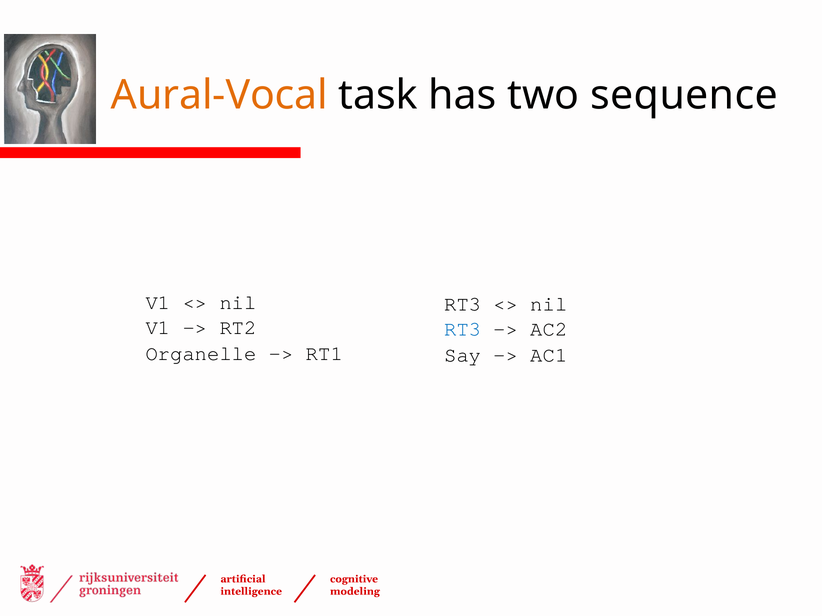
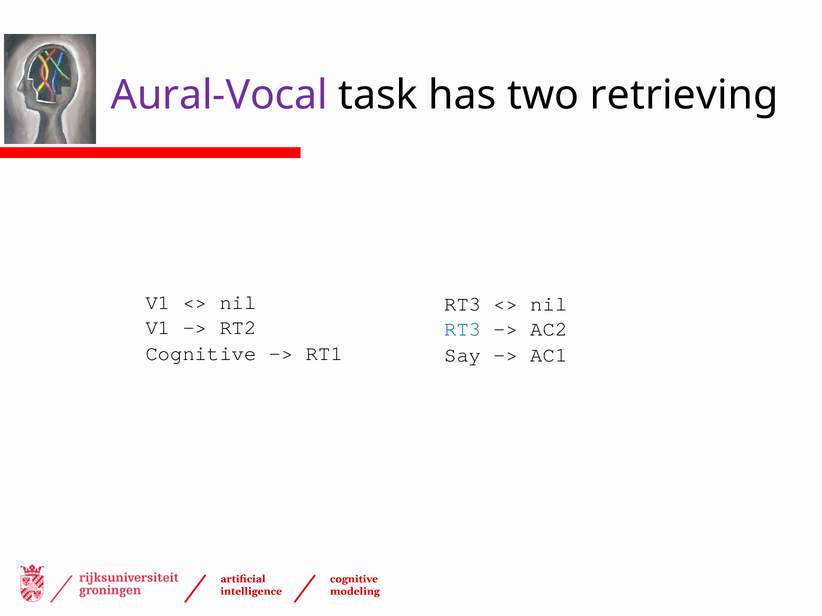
Aural-Vocal colour: orange -> purple
sequence: sequence -> retrieving
Organelle at (201, 354): Organelle -> Cognitive
